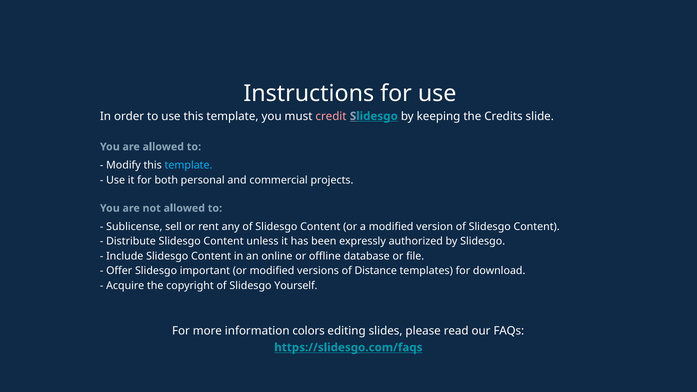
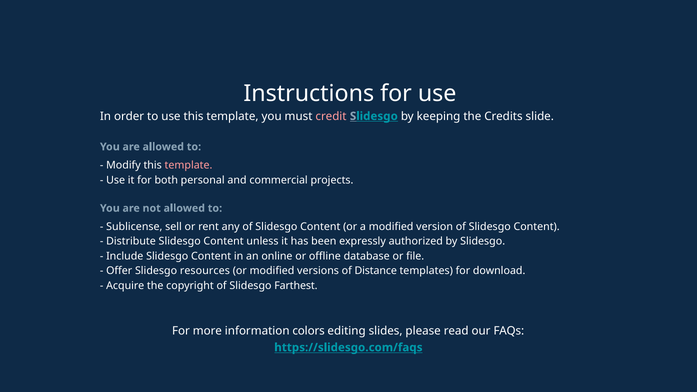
template at (189, 165) colour: light blue -> pink
important: important -> resources
Yourself: Yourself -> Farthest
